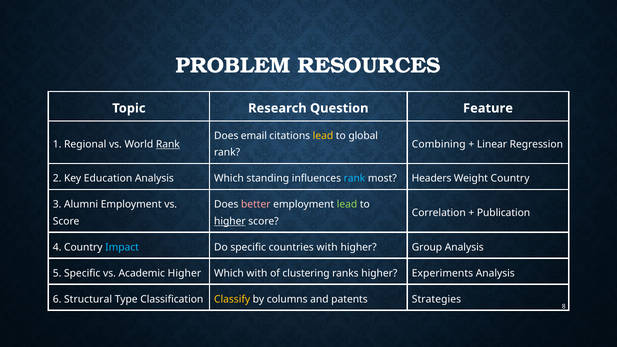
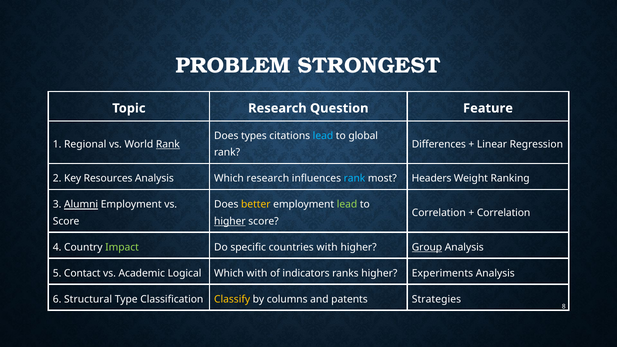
RESOURCES: RESOURCES -> STRONGEST
email: email -> types
lead at (323, 136) colour: yellow -> light blue
Combining: Combining -> Differences
Education: Education -> Resources
Which standing: standing -> research
Weight Country: Country -> Ranking
Alumni underline: none -> present
better colour: pink -> yellow
Publication at (504, 213): Publication -> Correlation
Impact colour: light blue -> light green
Group underline: none -> present
5 Specific: Specific -> Contact
Academic Higher: Higher -> Logical
clustering: clustering -> indicators
